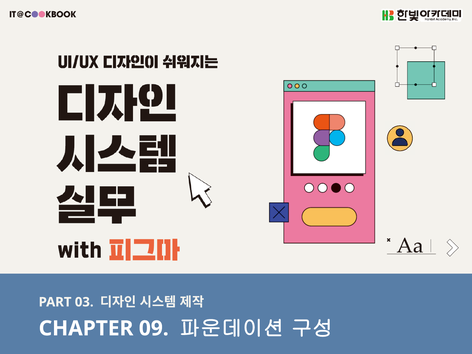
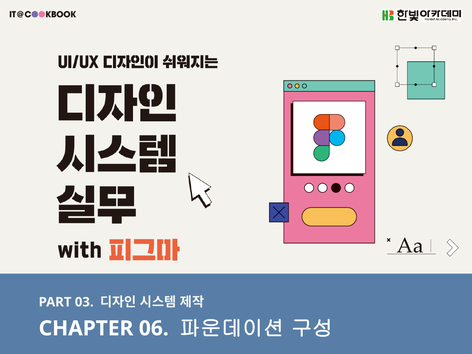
09: 09 -> 06
